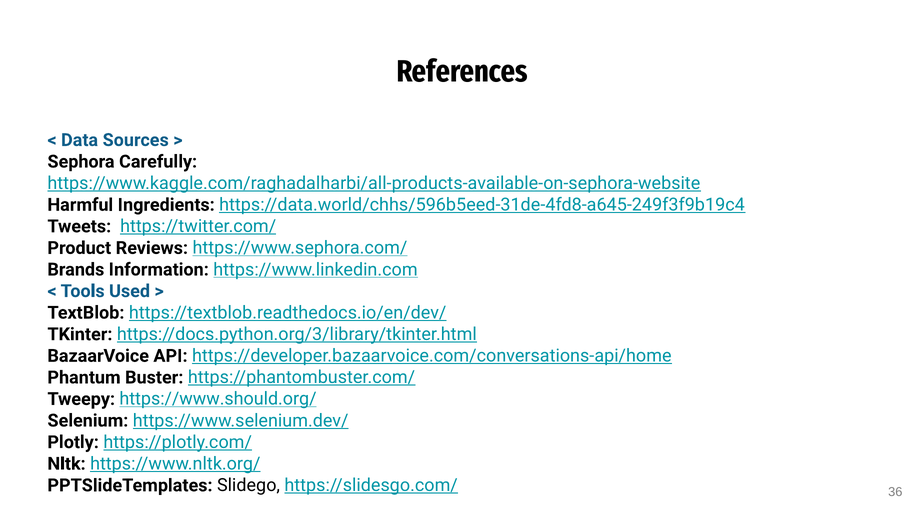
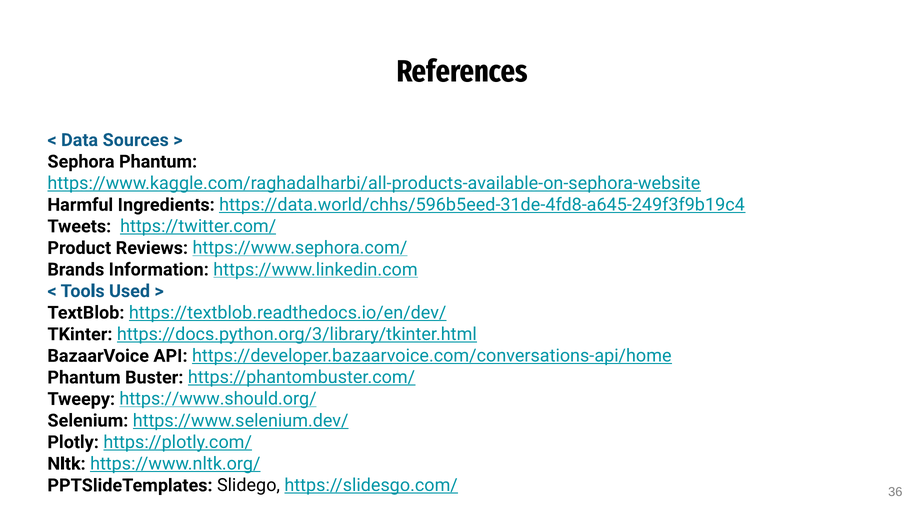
Sephora Carefully: Carefully -> Phantum
